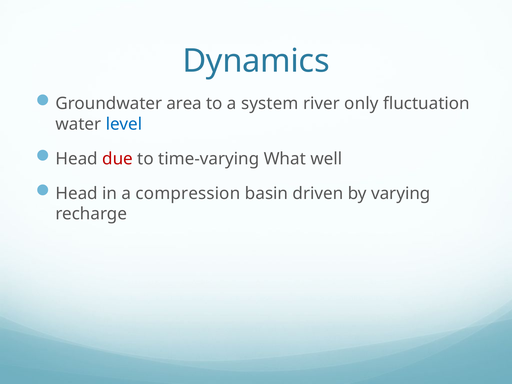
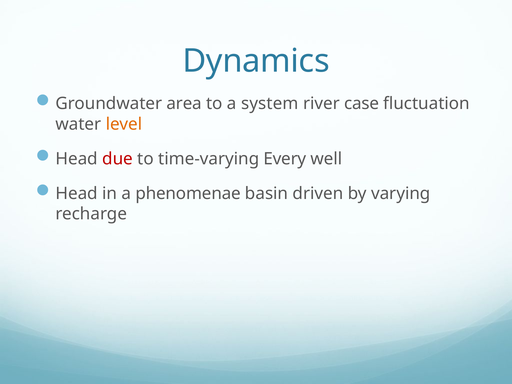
only: only -> case
level colour: blue -> orange
What: What -> Every
compression: compression -> phenomenae
